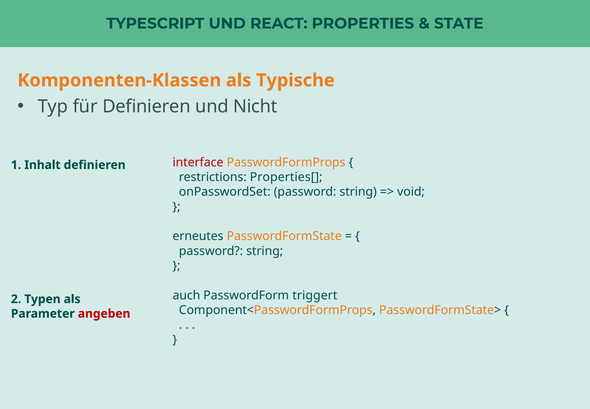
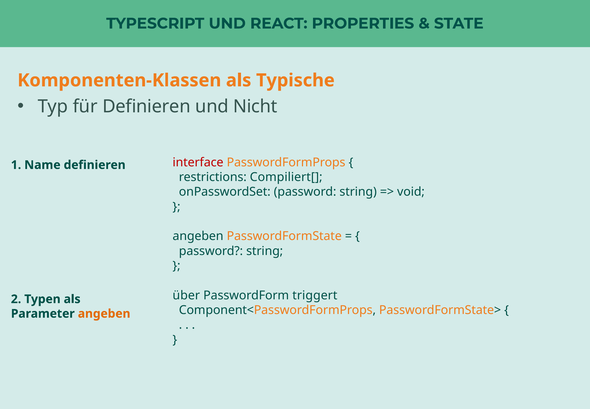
Inhalt: Inhalt -> Name
Properties[: Properties[ -> Compiliert[
erneutes at (198, 236): erneutes -> angeben
auch: auch -> über
angeben at (104, 313) colour: red -> orange
